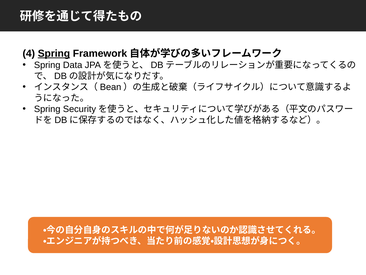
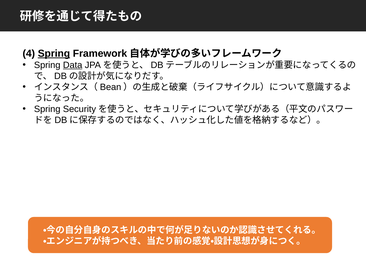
Data underline: none -> present
